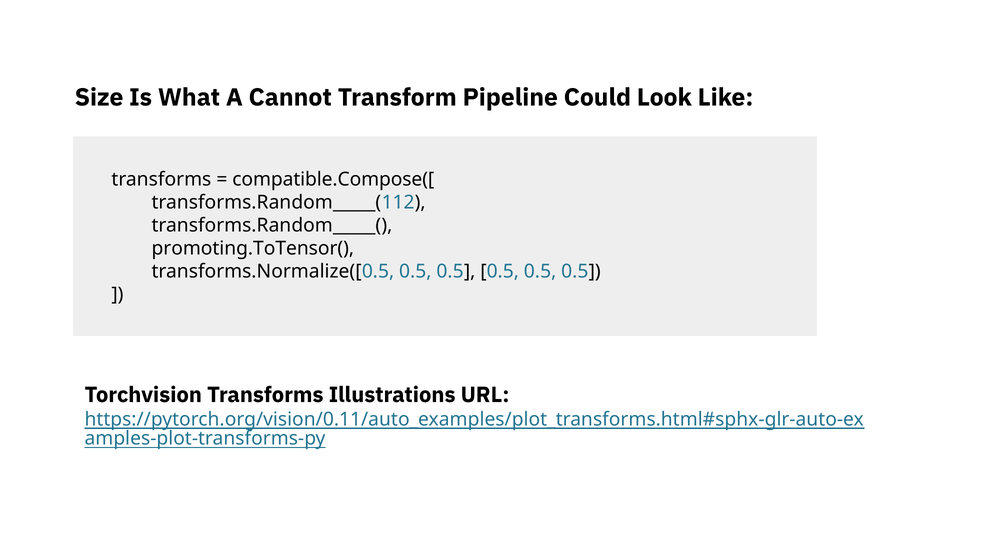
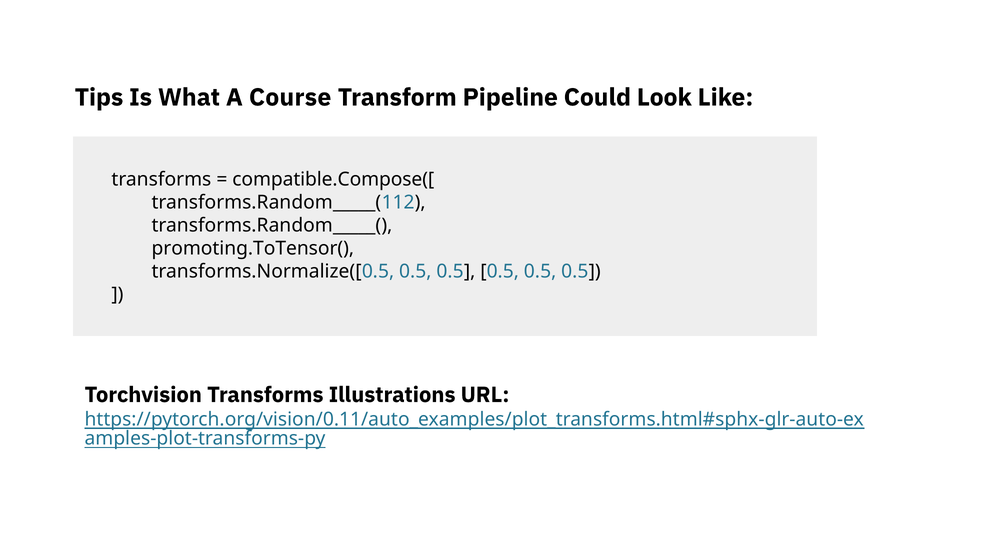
Size: Size -> Tips
Cannot: Cannot -> Course
